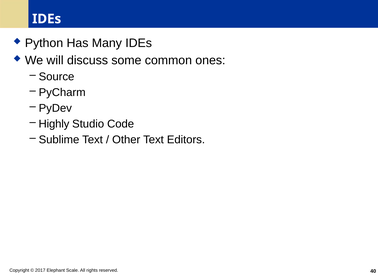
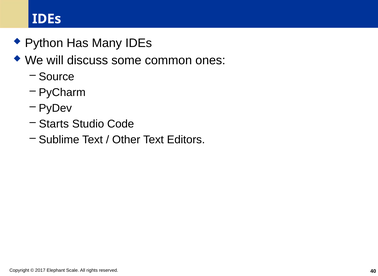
Highly: Highly -> Starts
